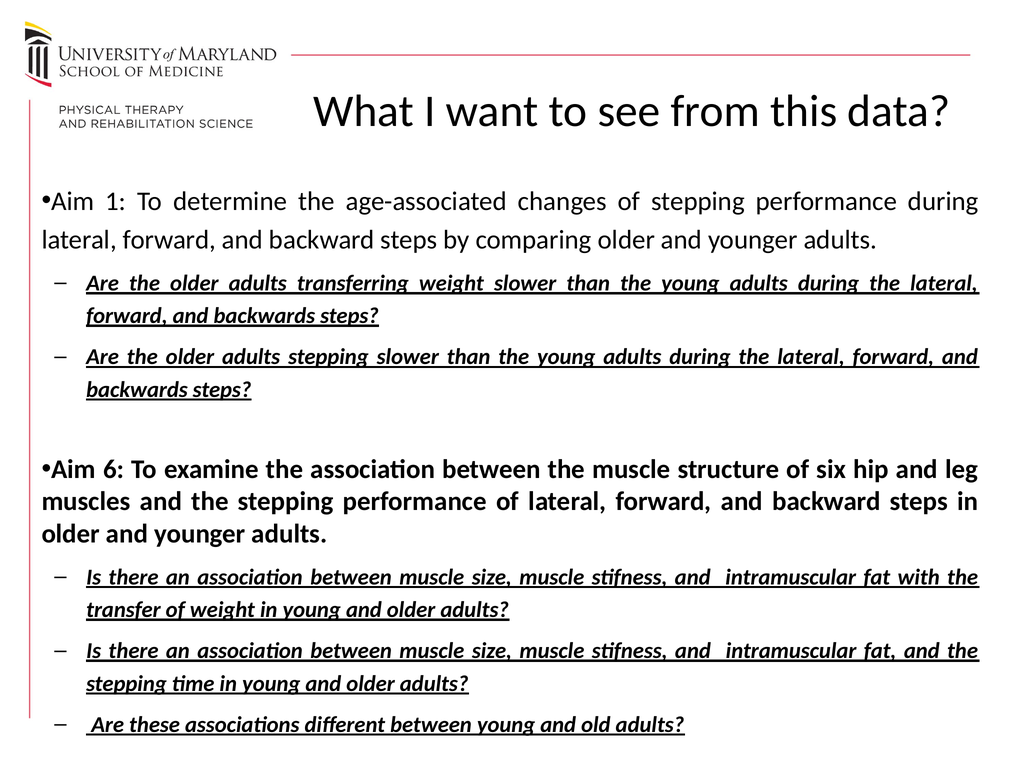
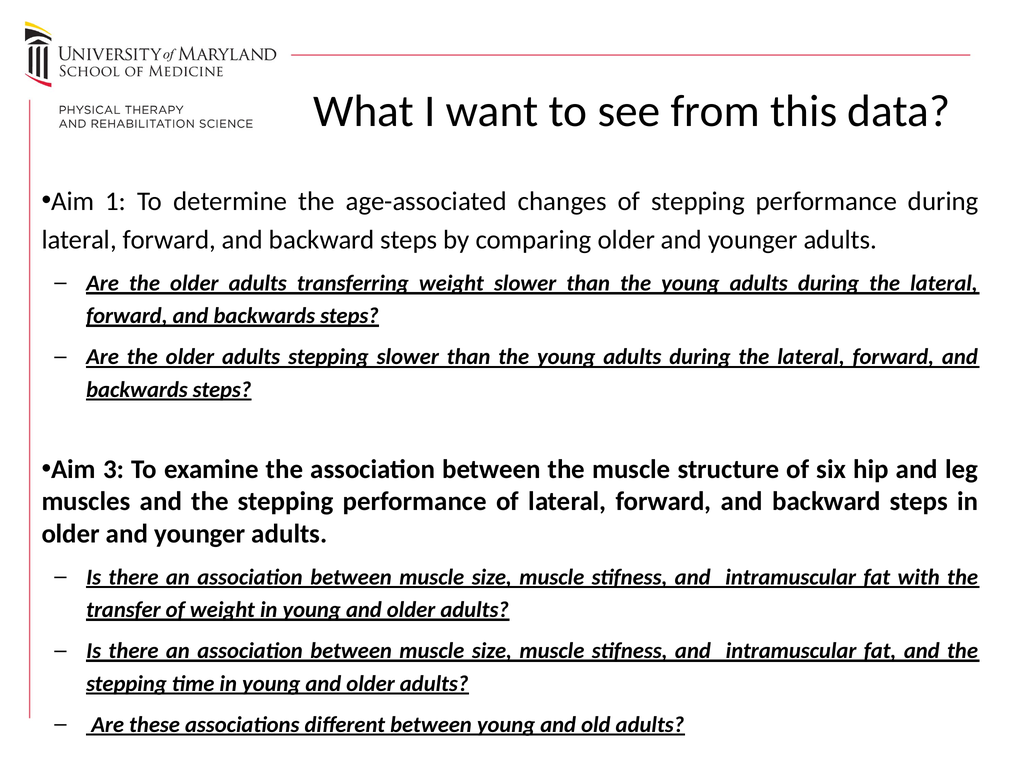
6: 6 -> 3
